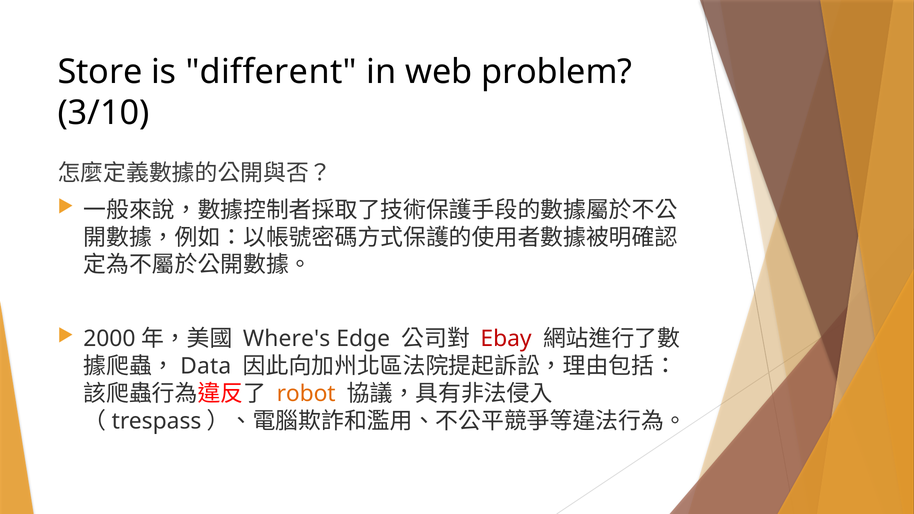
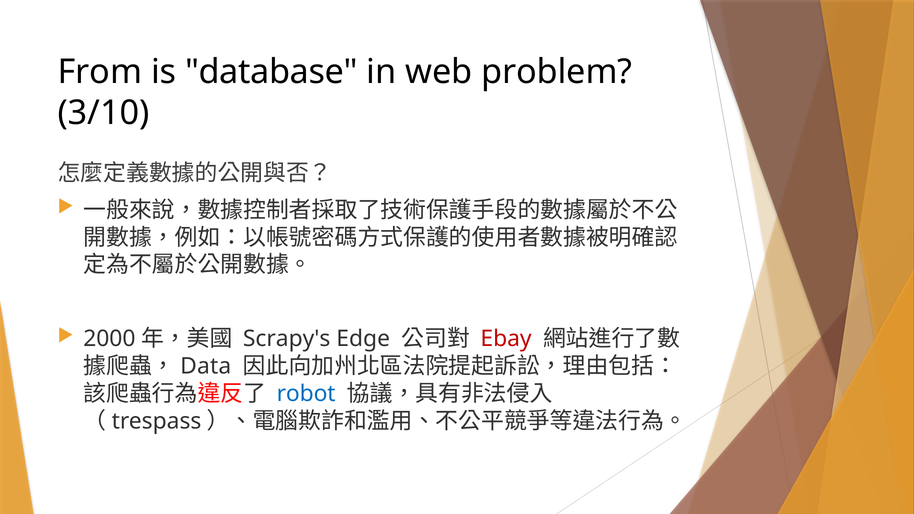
Store: Store -> From
different: different -> database
Where's: Where's -> Scrapy's
robot colour: orange -> blue
